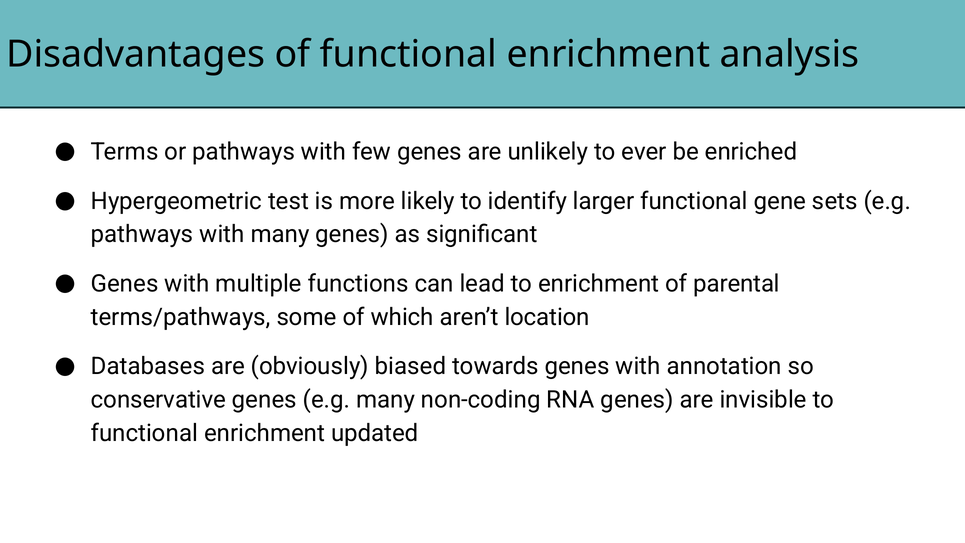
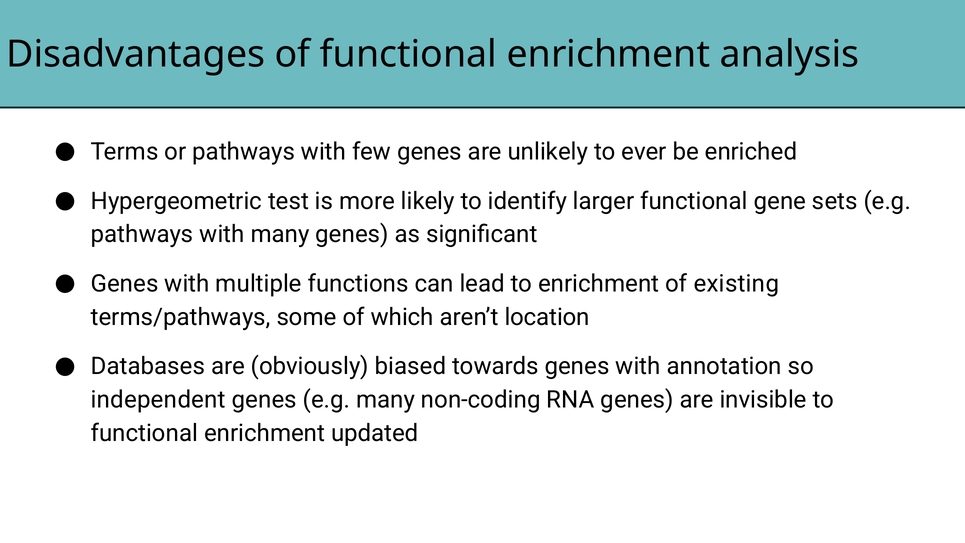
parental: parental -> existing
conservative: conservative -> independent
